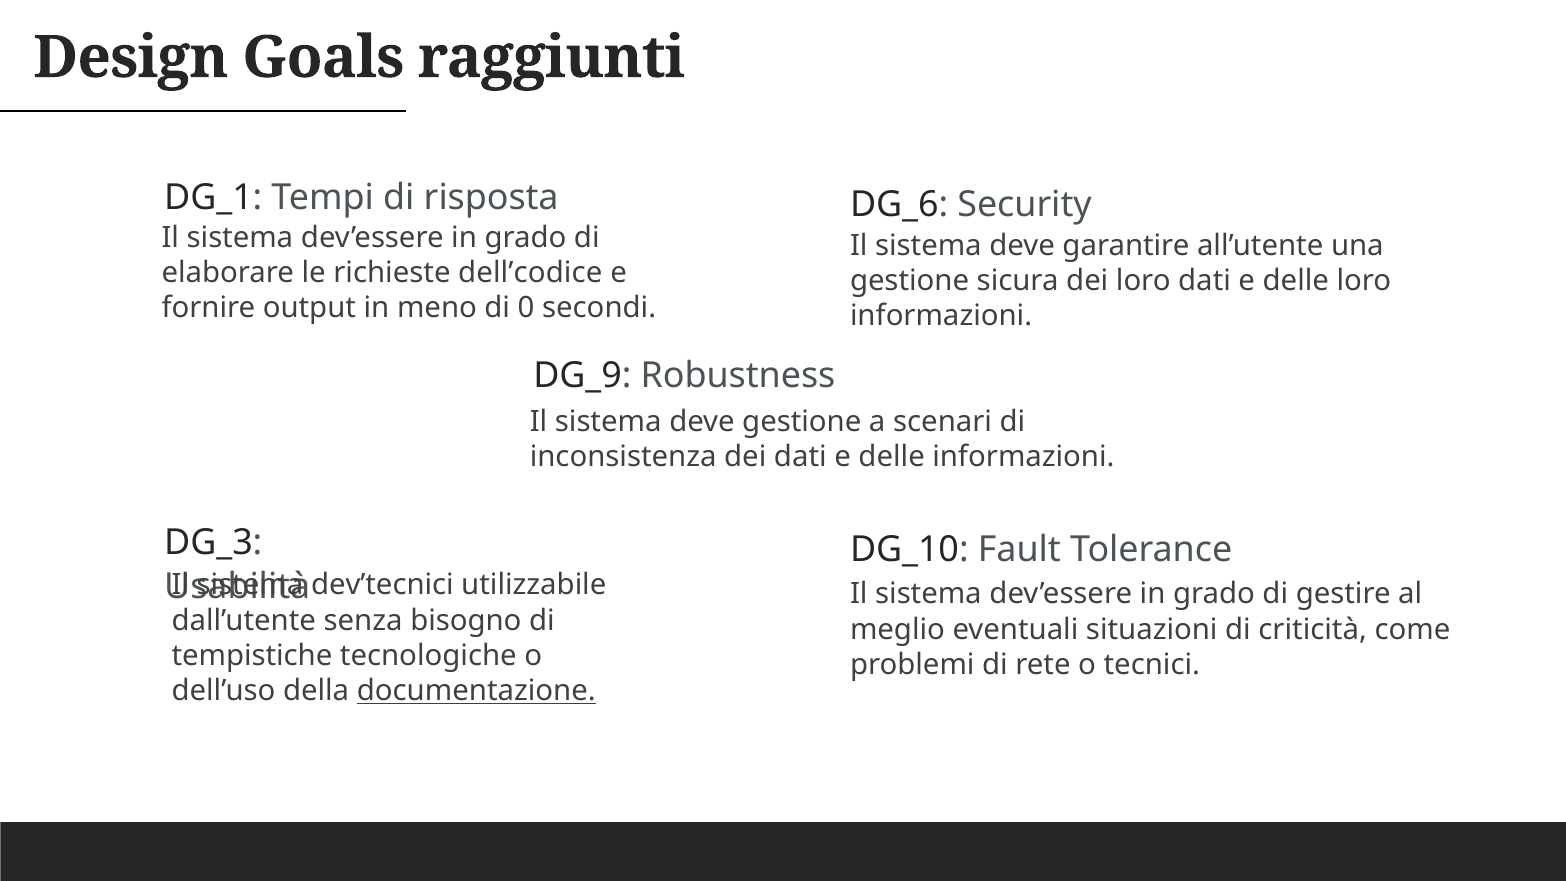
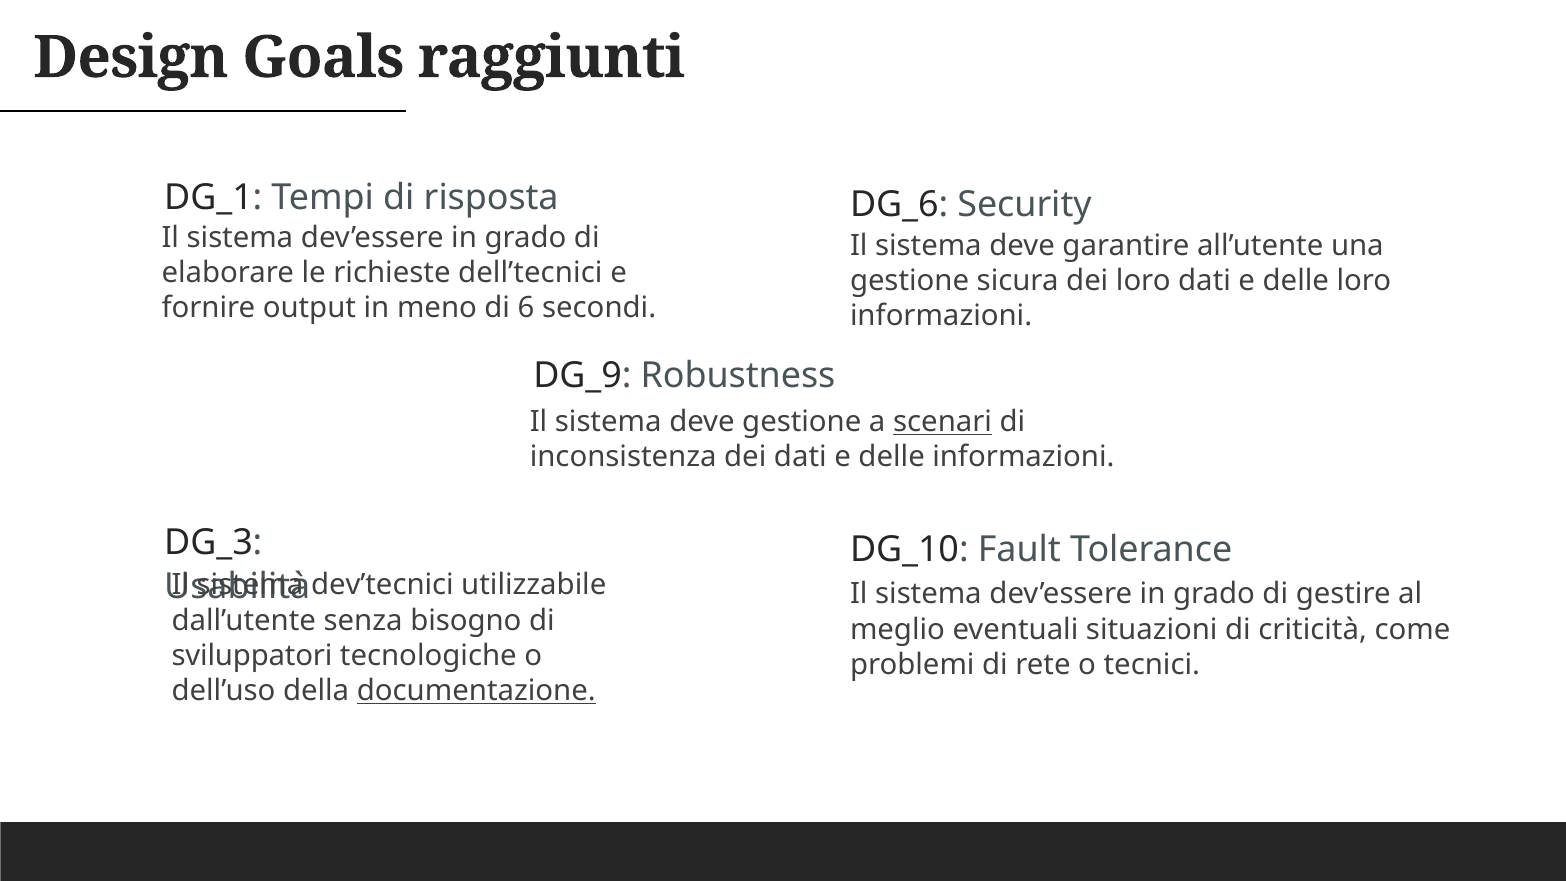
dell’codice: dell’codice -> dell’tecnici
0: 0 -> 6
scenari underline: none -> present
tempistiche: tempistiche -> sviluppatori
